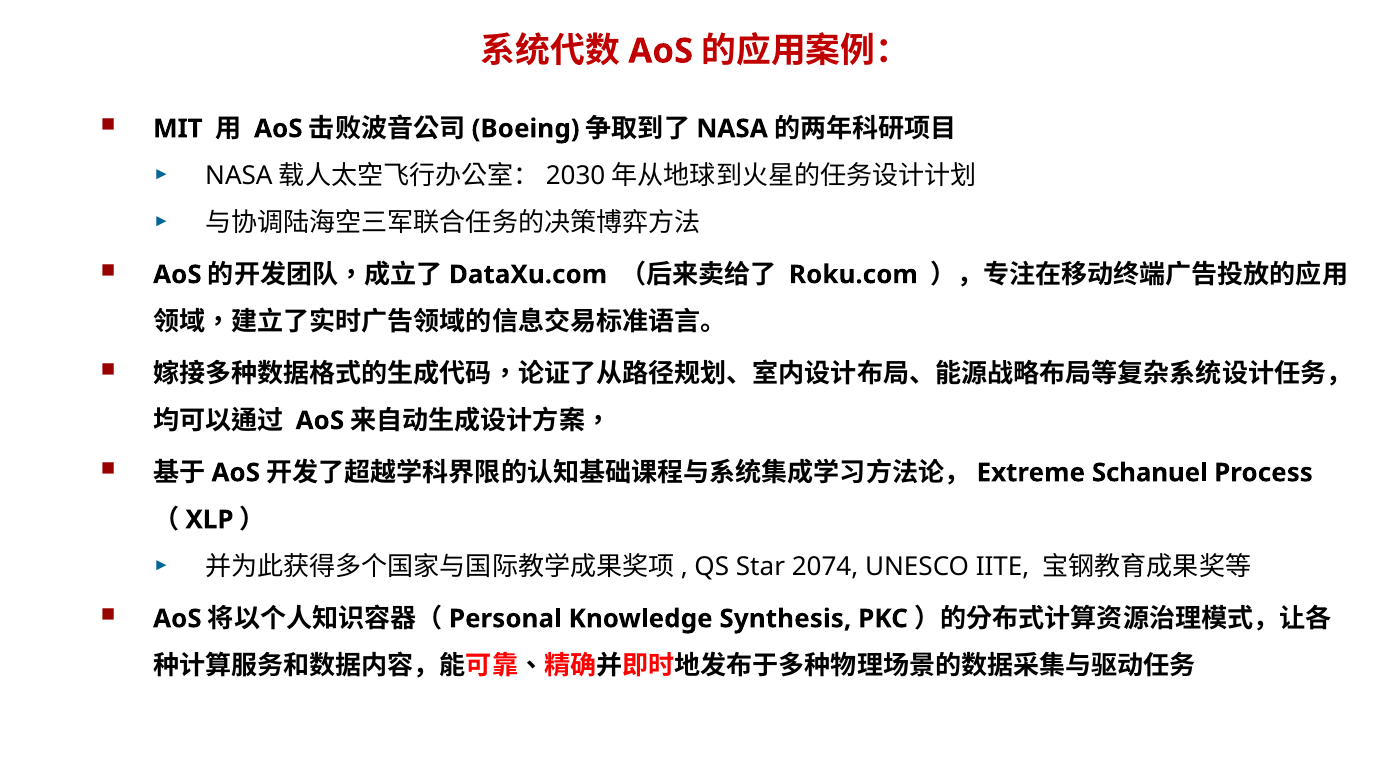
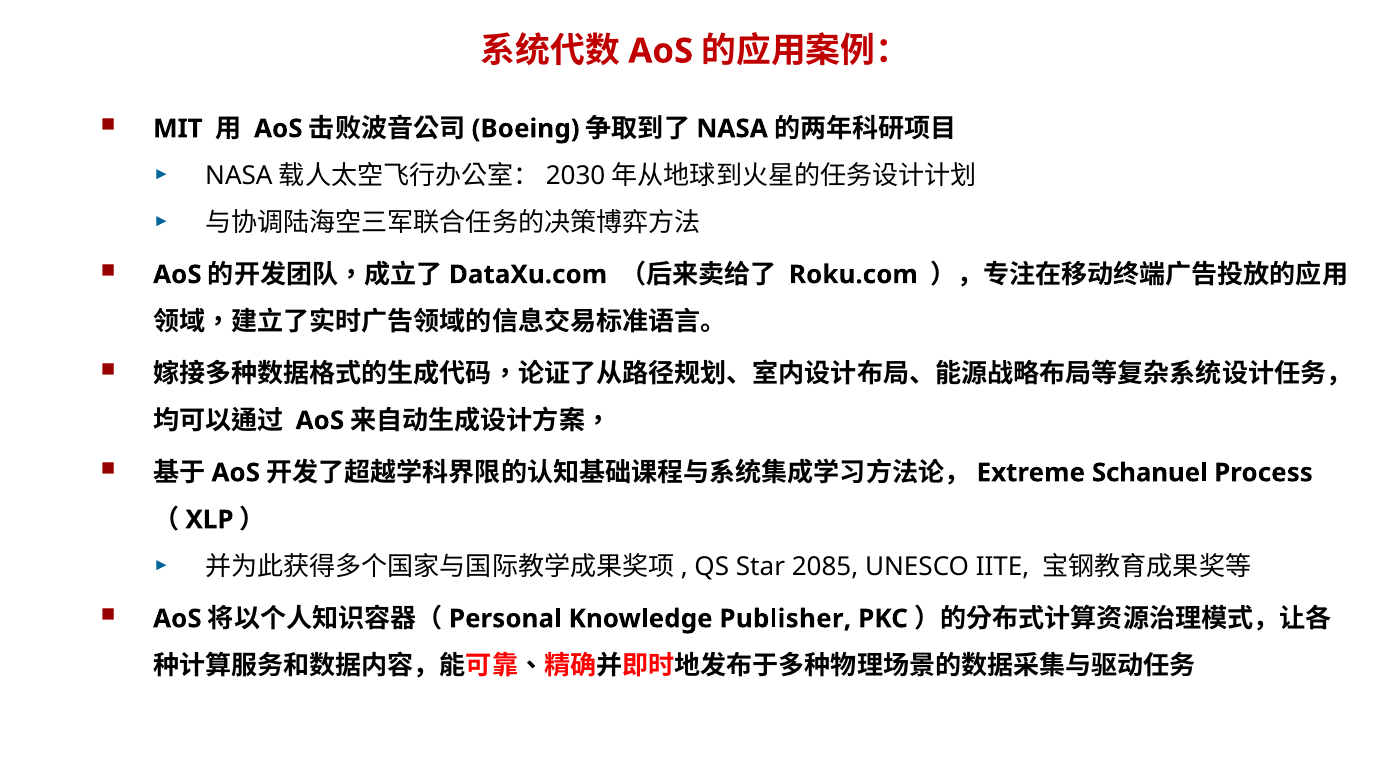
2074: 2074 -> 2085
Synthesis: Synthesis -> Publisher
